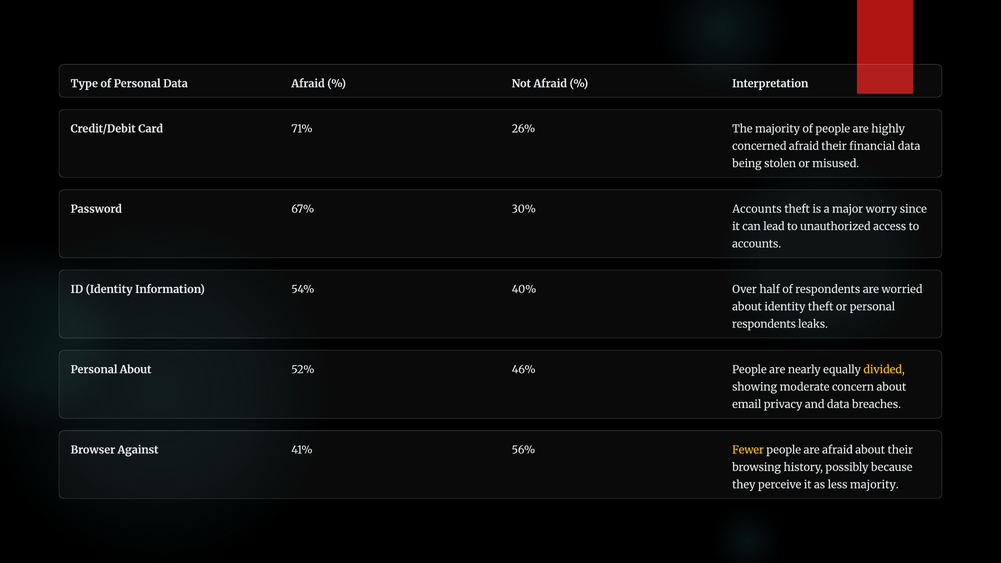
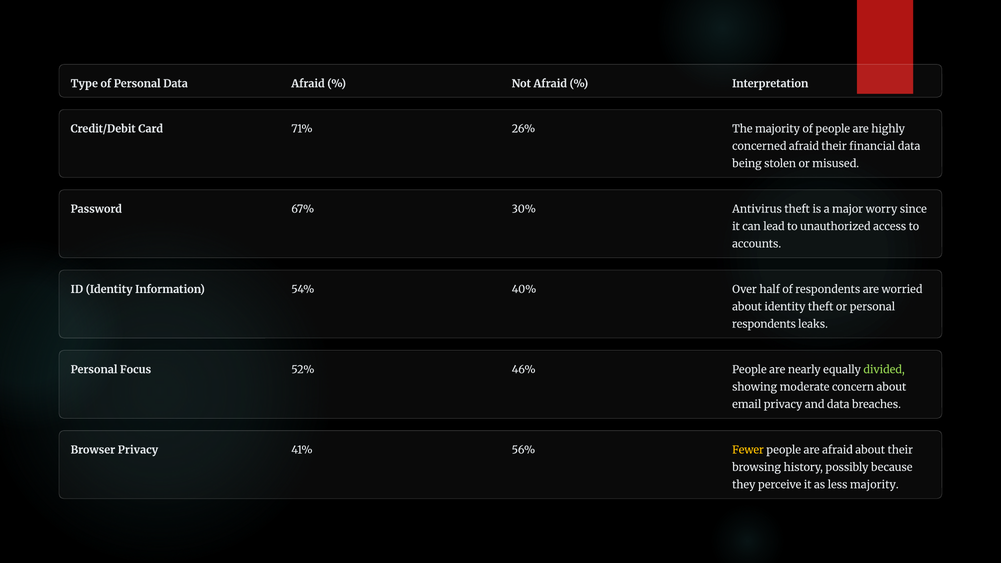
30% Accounts: Accounts -> Antivirus
Personal About: About -> Focus
divided colour: yellow -> light green
Browser Against: Against -> Privacy
